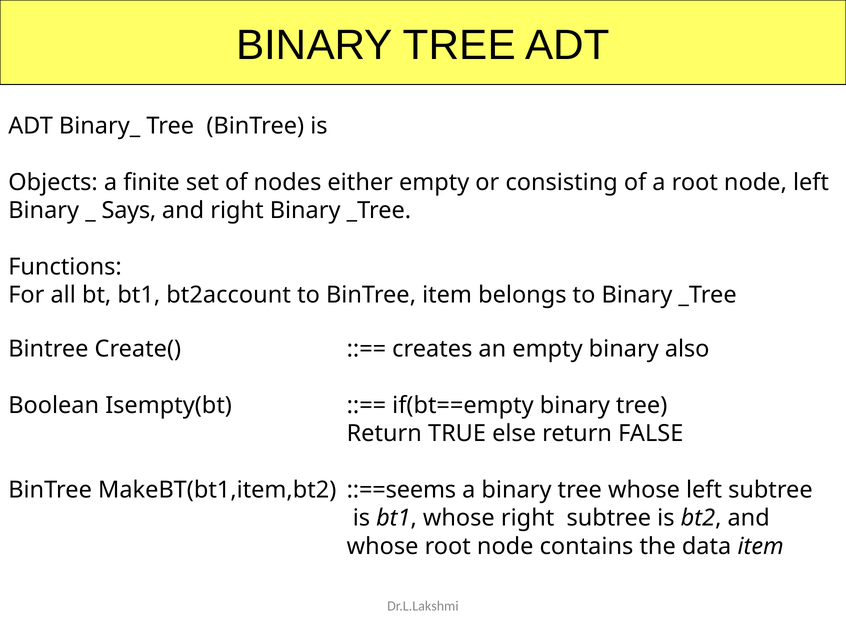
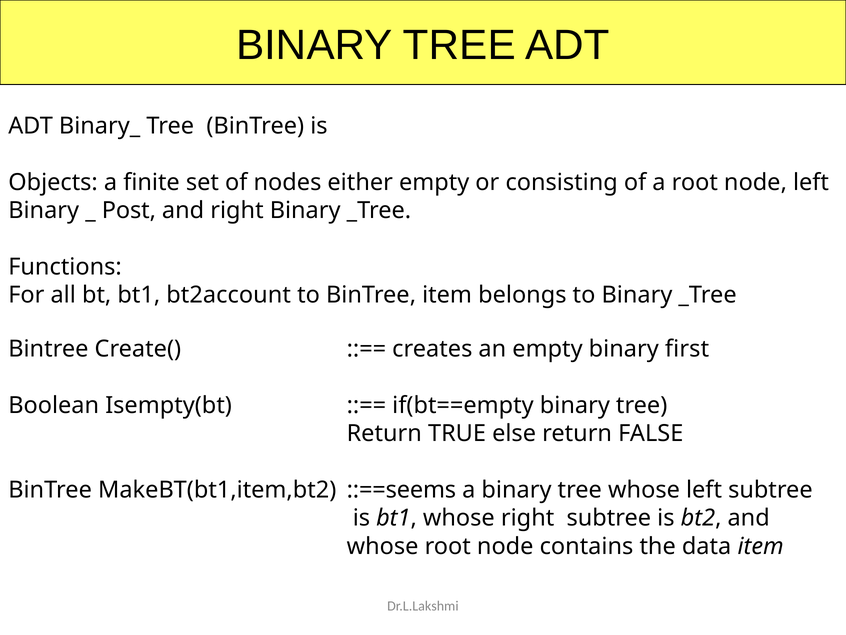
Says: Says -> Post
also: also -> first
